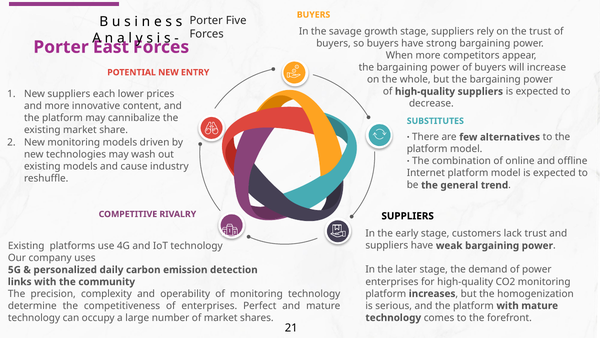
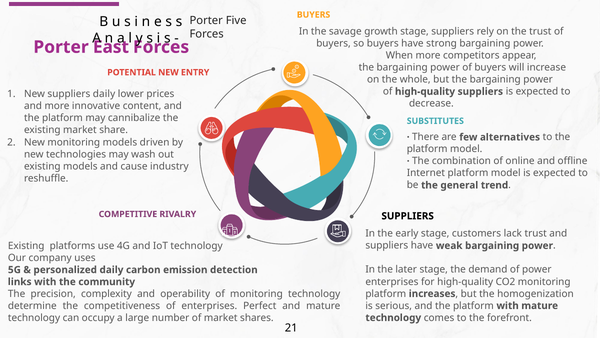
suppliers each: each -> daily
